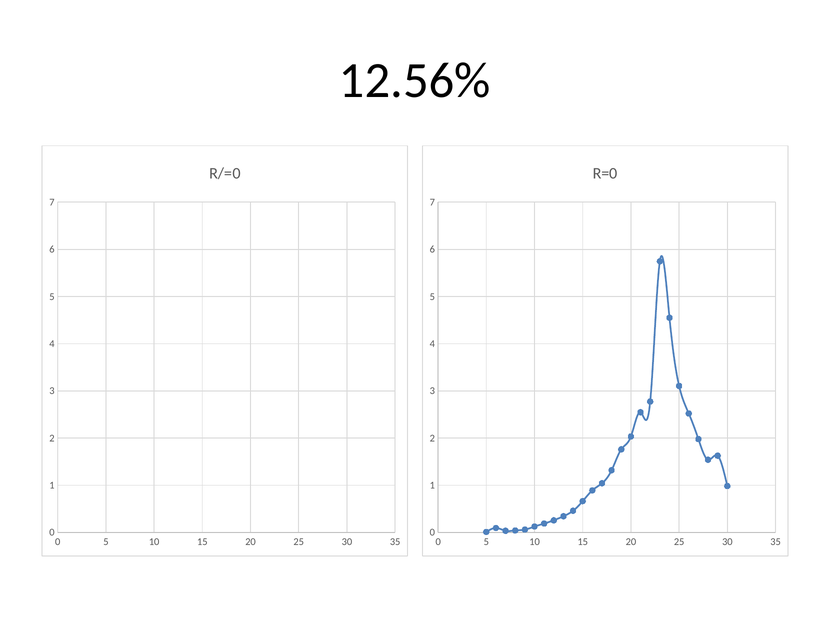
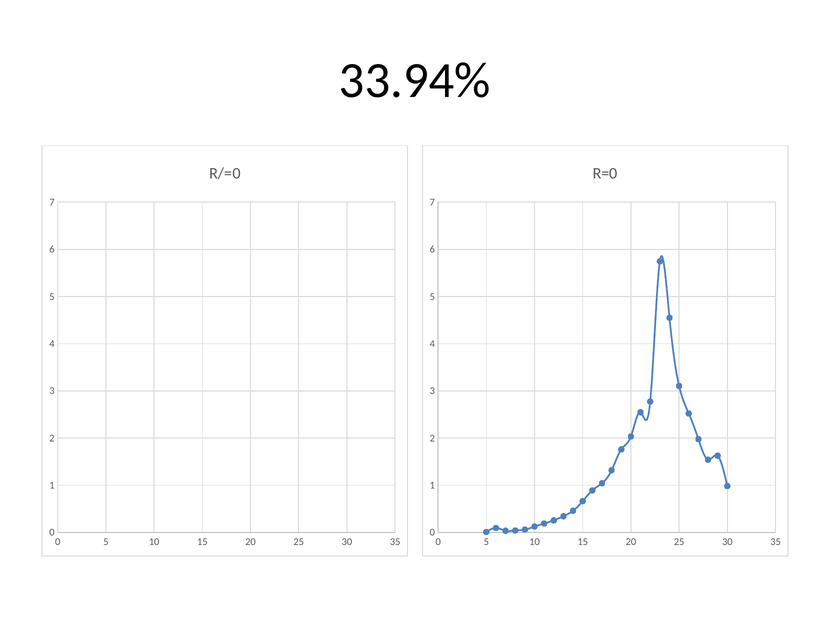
12.56%: 12.56% -> 33.94%
